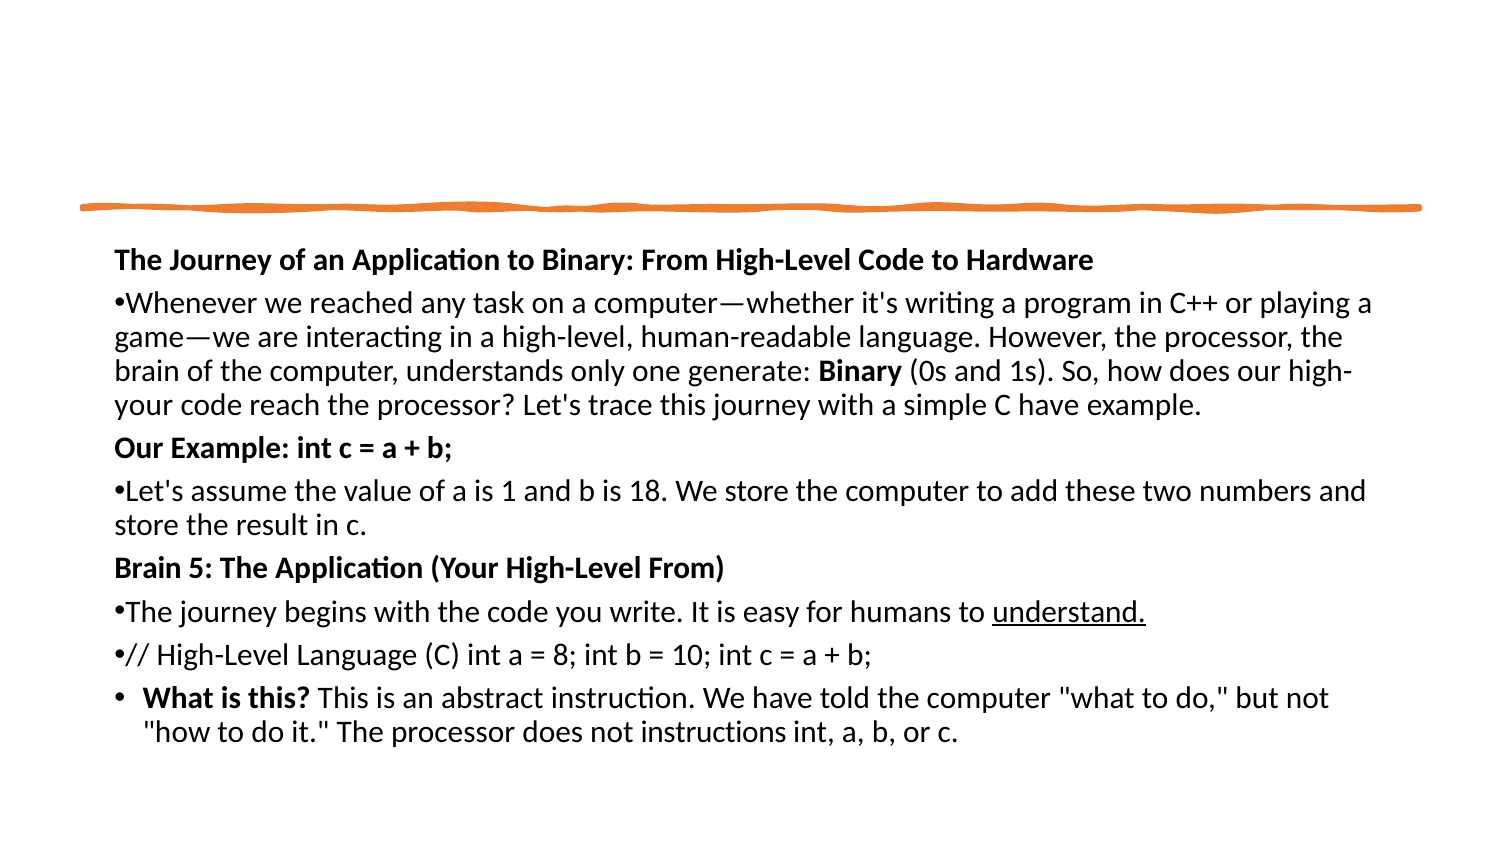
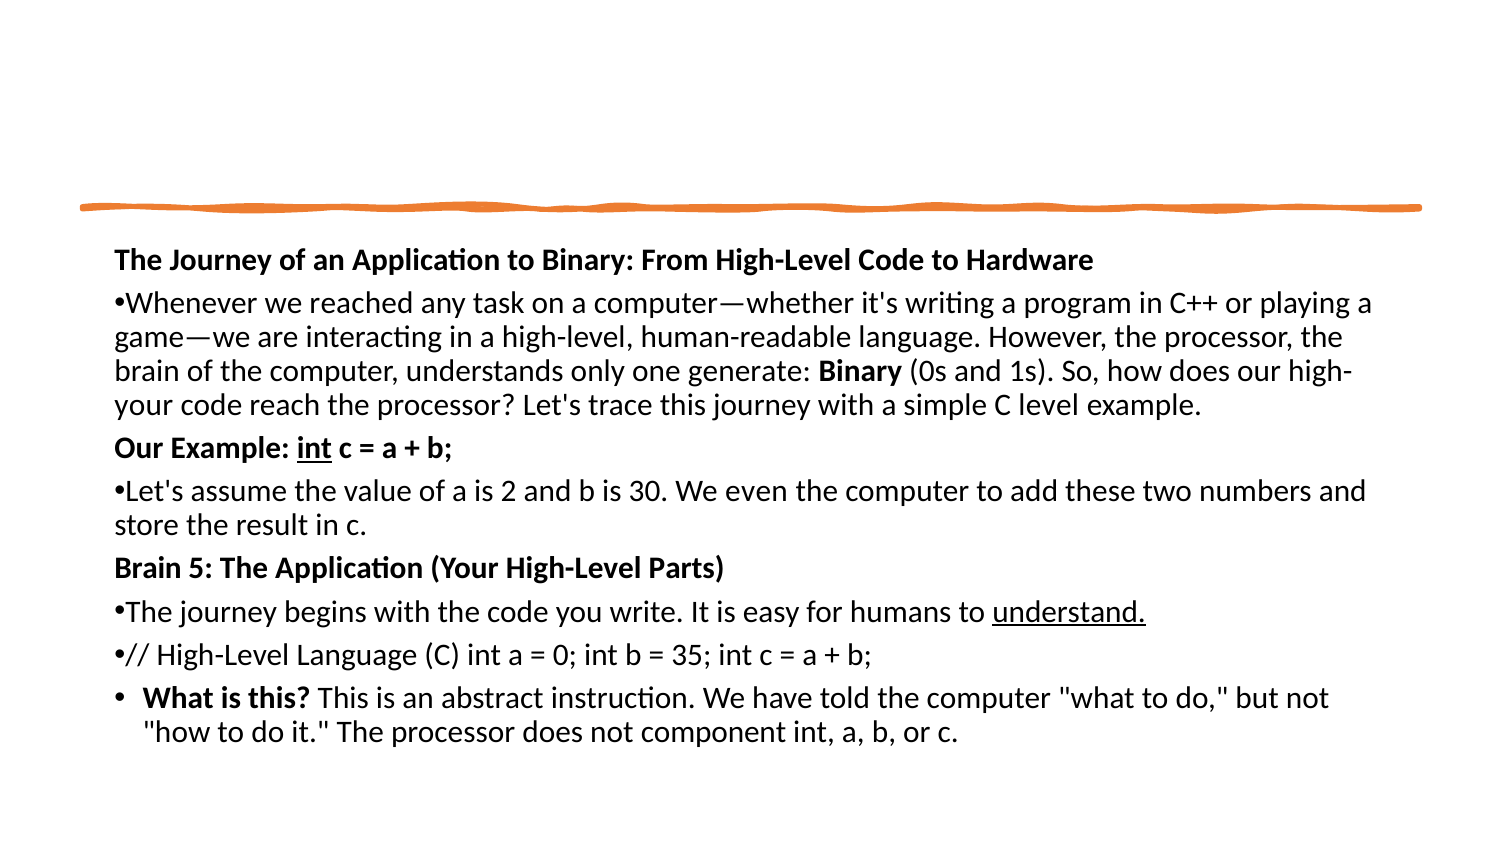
C have: have -> level
int at (314, 448) underline: none -> present
1: 1 -> 2
18: 18 -> 30
We store: store -> even
High-Level From: From -> Parts
8: 8 -> 0
10: 10 -> 35
instructions: instructions -> component
